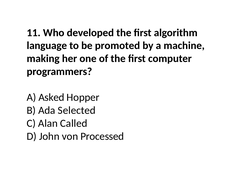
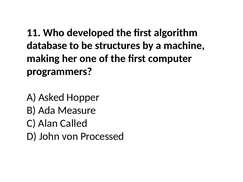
language: language -> database
promoted: promoted -> structures
Selected: Selected -> Measure
